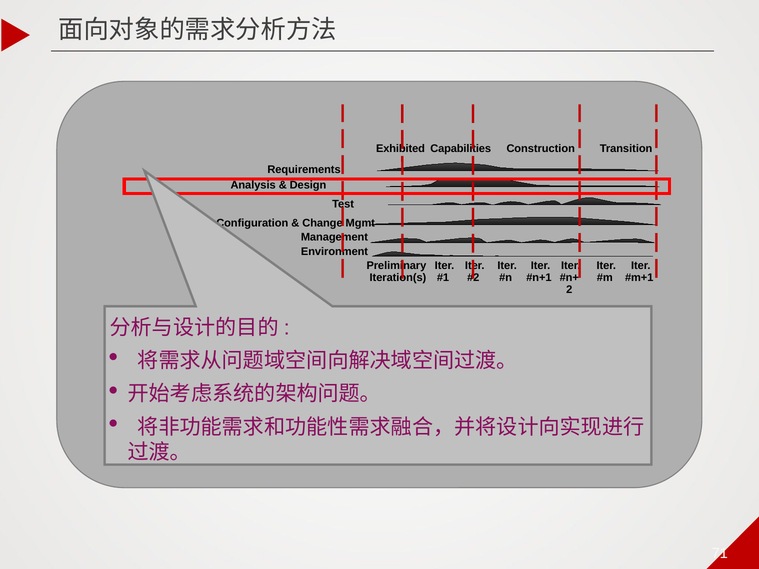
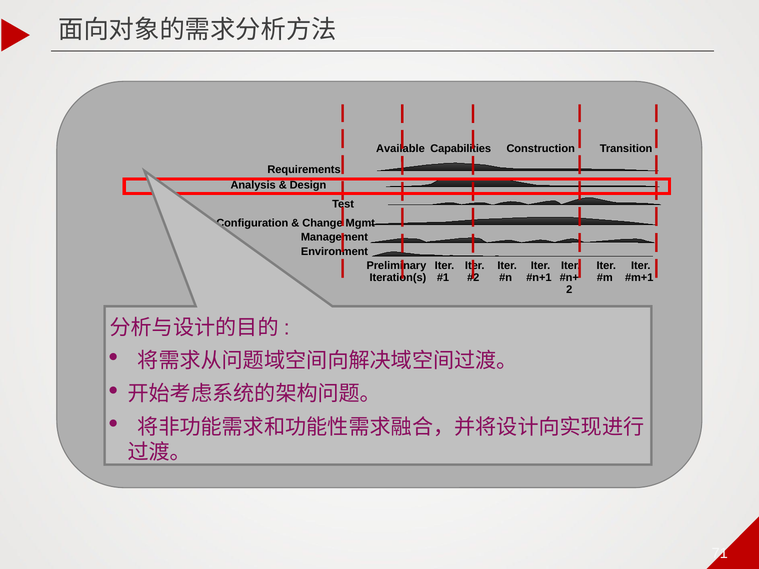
Exhibited: Exhibited -> Available
